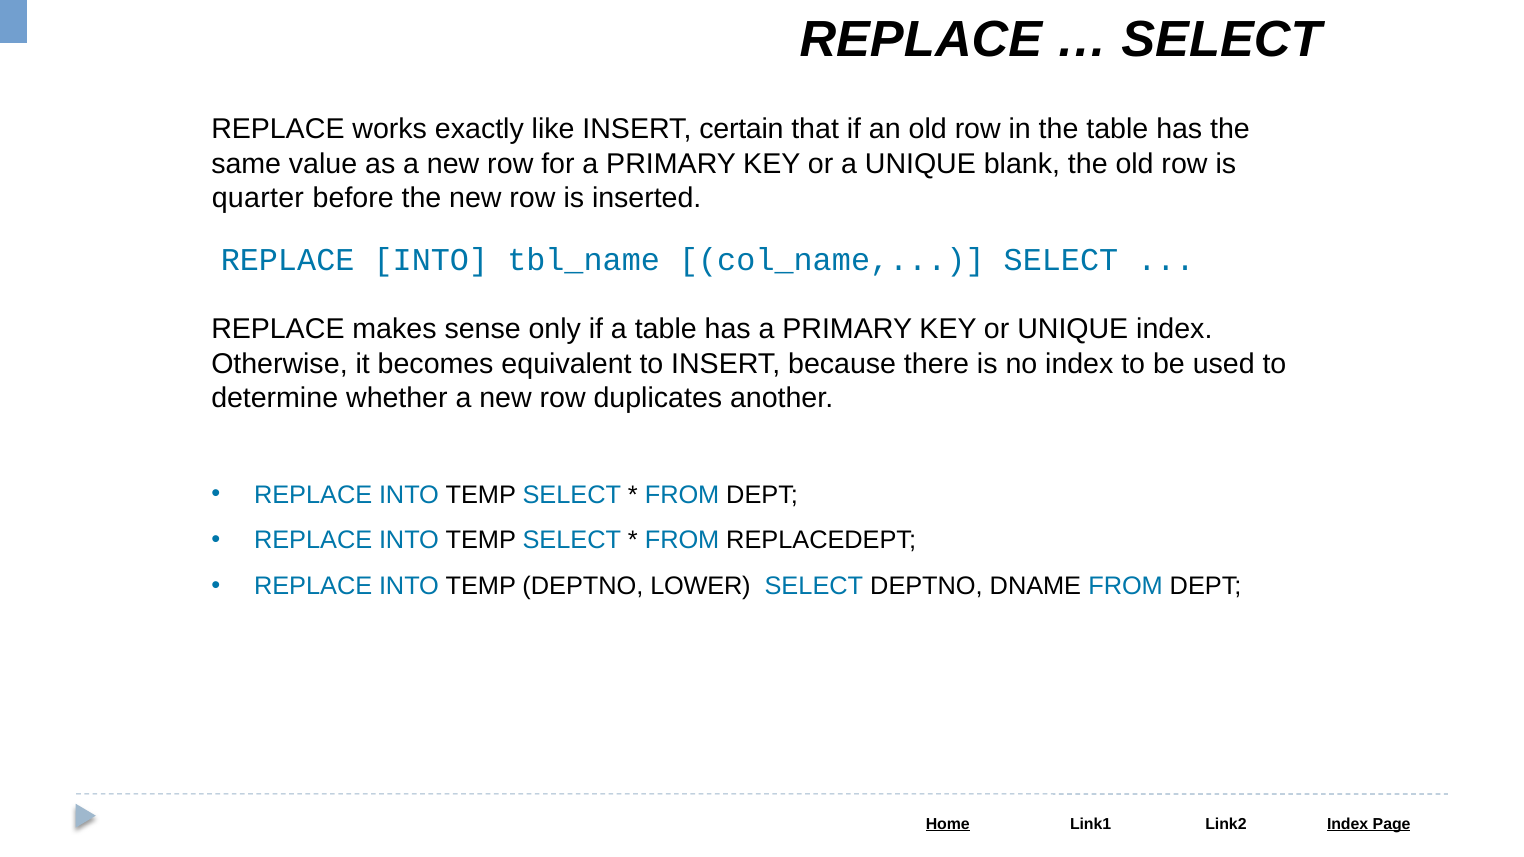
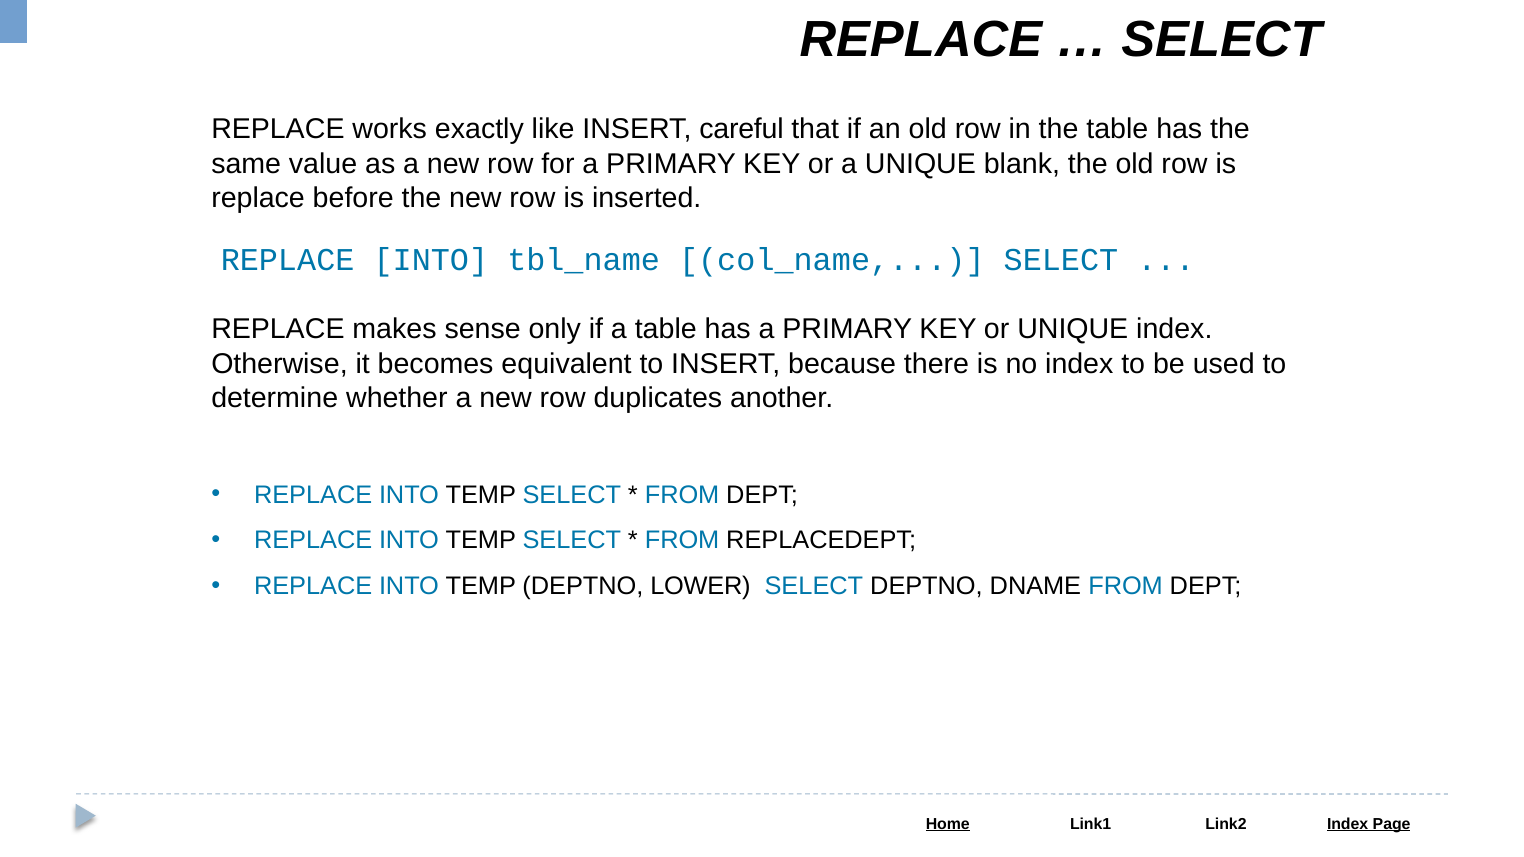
certain: certain -> careful
quarter at (258, 198): quarter -> replace
